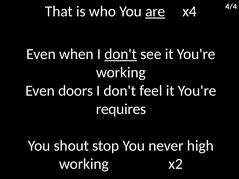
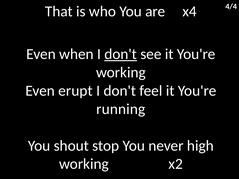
are underline: present -> none
doors: doors -> erupt
requires: requires -> running
